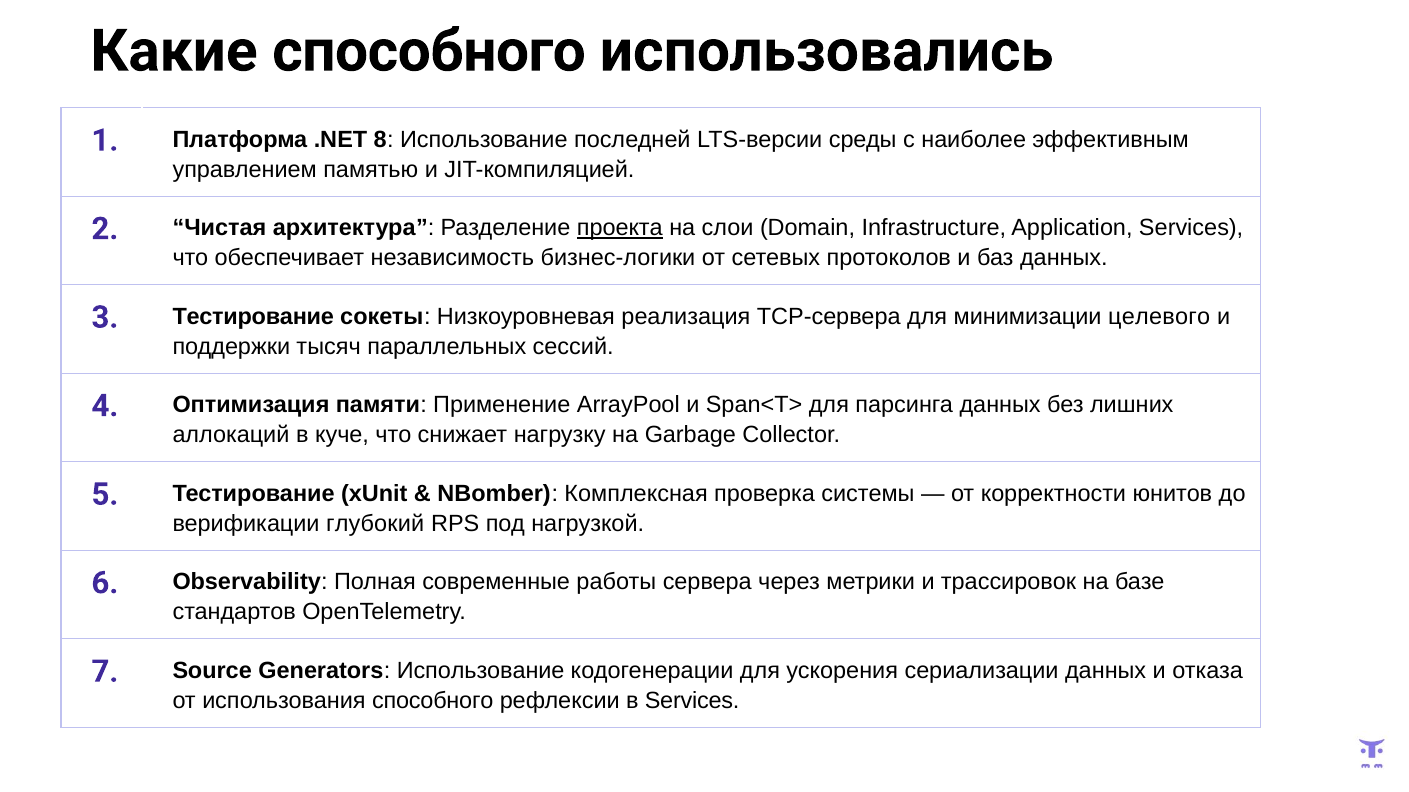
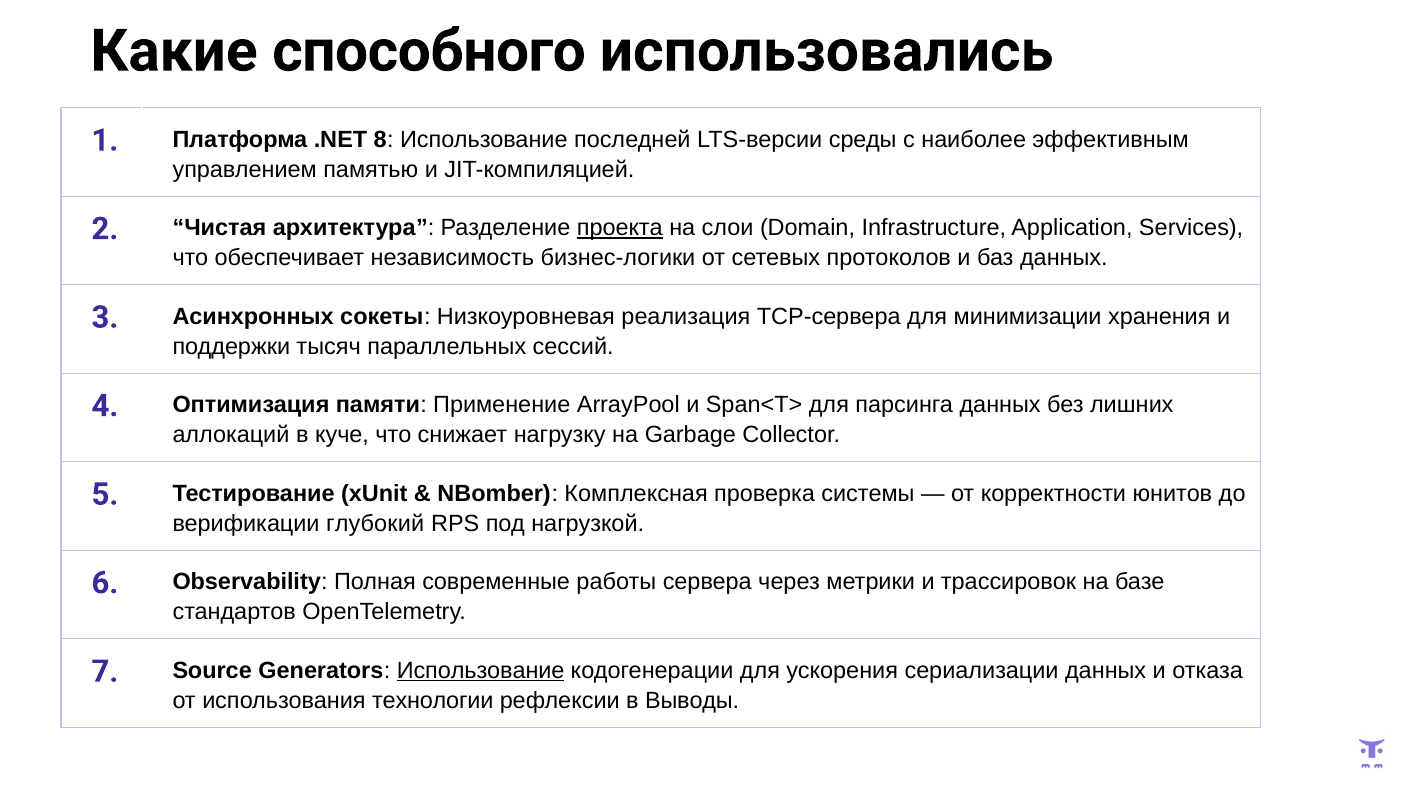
3 Тестирование: Тестирование -> Асинхронных
целевого: целевого -> хранения
Использование at (481, 671) underline: none -> present
использования способного: способного -> технологии
в Services: Services -> Выводы
